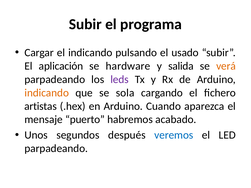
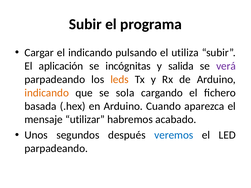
usado: usado -> utiliza
hardware: hardware -> incógnitas
verá colour: orange -> purple
leds colour: purple -> orange
artistas: artistas -> basada
puerto: puerto -> utilizar
